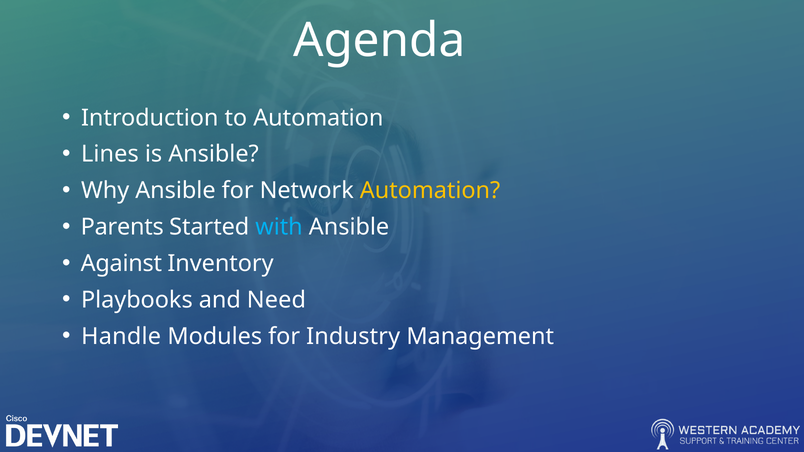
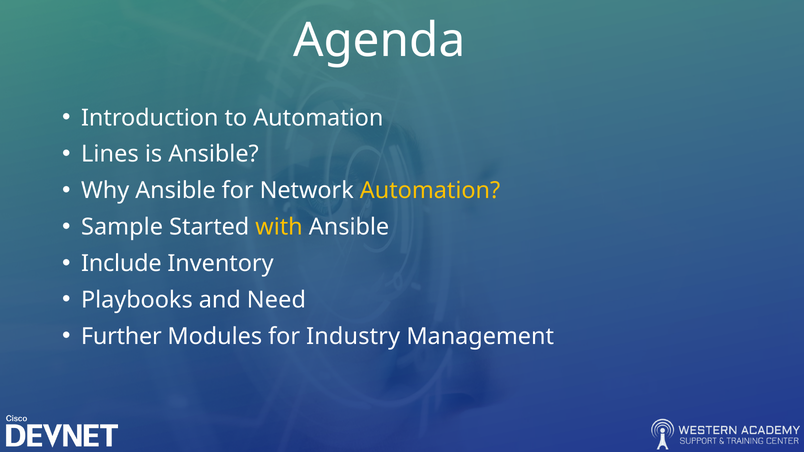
Parents: Parents -> Sample
with colour: light blue -> yellow
Against: Against -> Include
Handle: Handle -> Further
